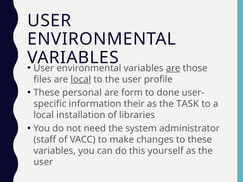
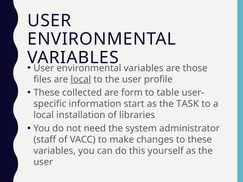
are at (173, 68) underline: present -> none
personal: personal -> collected
done: done -> table
their: their -> start
